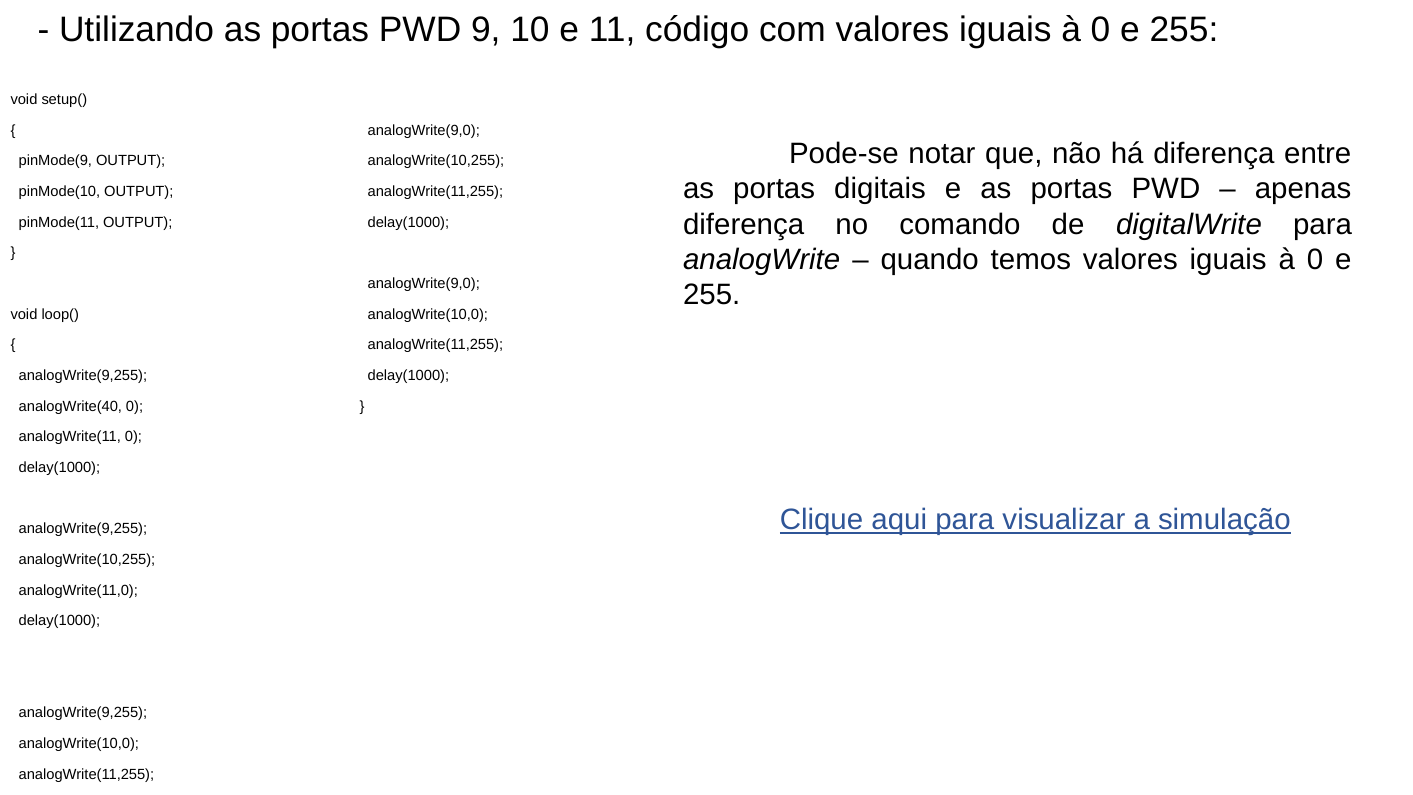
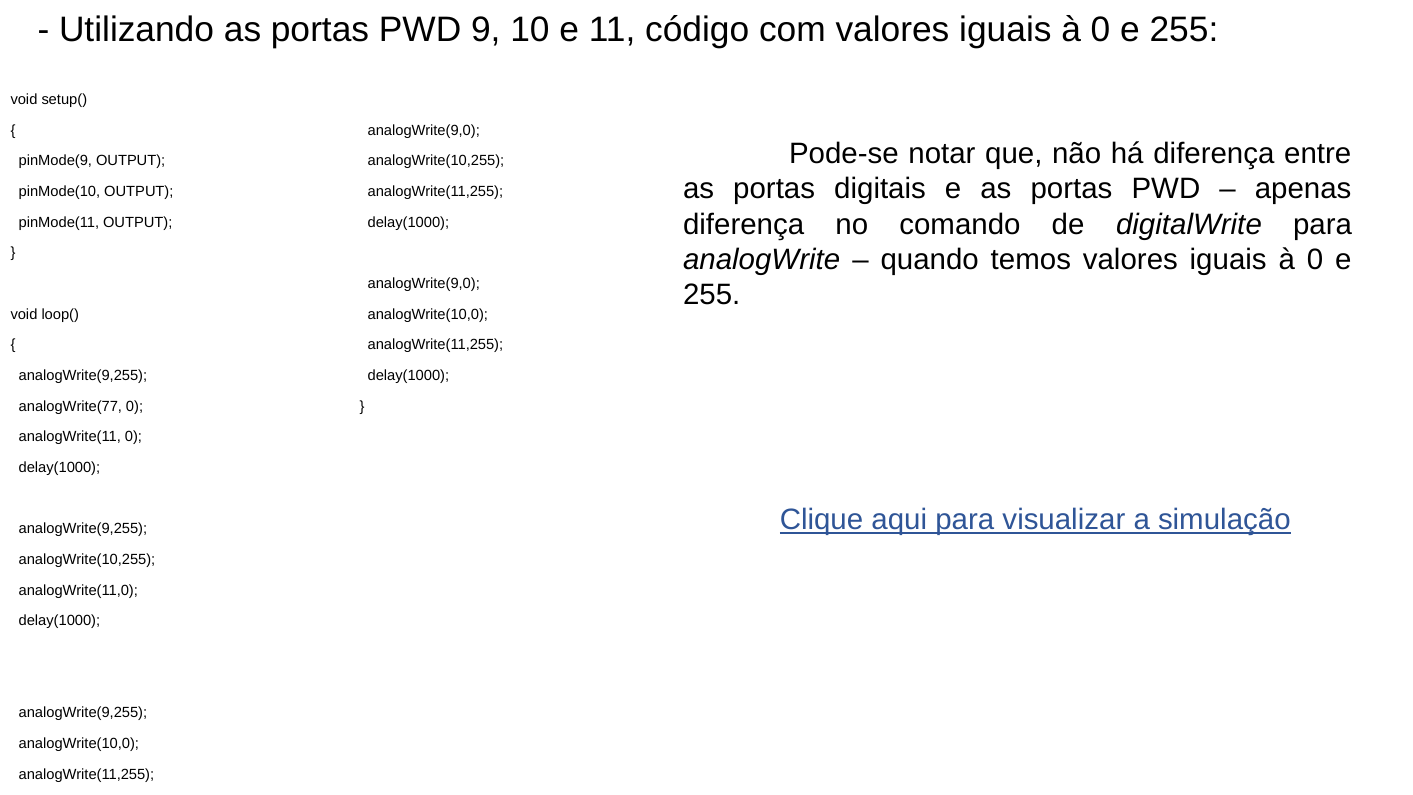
analogWrite(40: analogWrite(40 -> analogWrite(77
